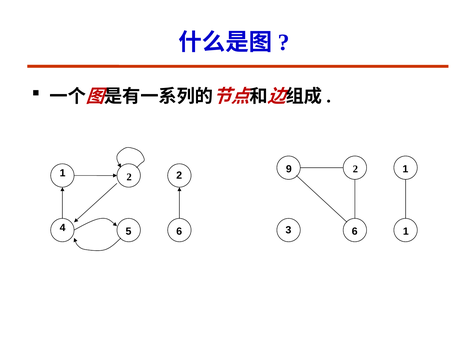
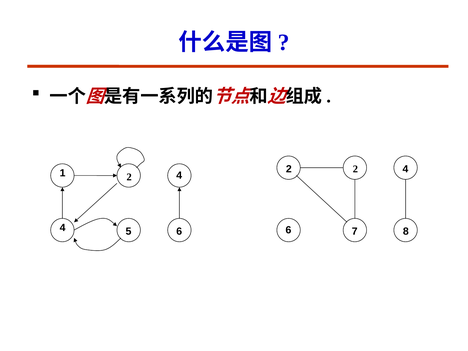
1 at (405, 169): 1 -> 4
1 9: 9 -> 2
2 at (179, 175): 2 -> 4
4 3: 3 -> 6
5 6: 6 -> 7
6 1: 1 -> 8
